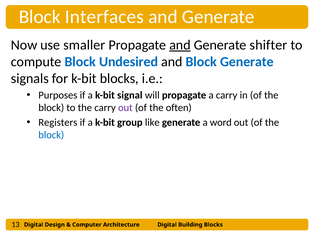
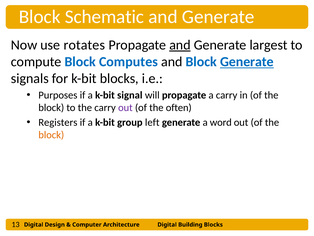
Interfaces: Interfaces -> Schematic
smaller: smaller -> rotates
shifter: shifter -> largest
Undesired: Undesired -> Computes
Generate at (247, 62) underline: none -> present
like: like -> left
block at (51, 135) colour: blue -> orange
